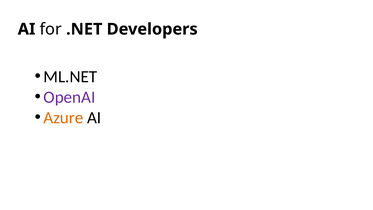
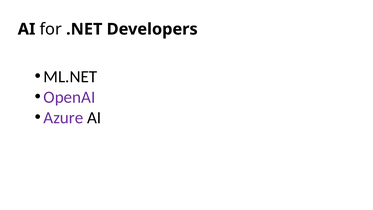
Azure colour: orange -> purple
